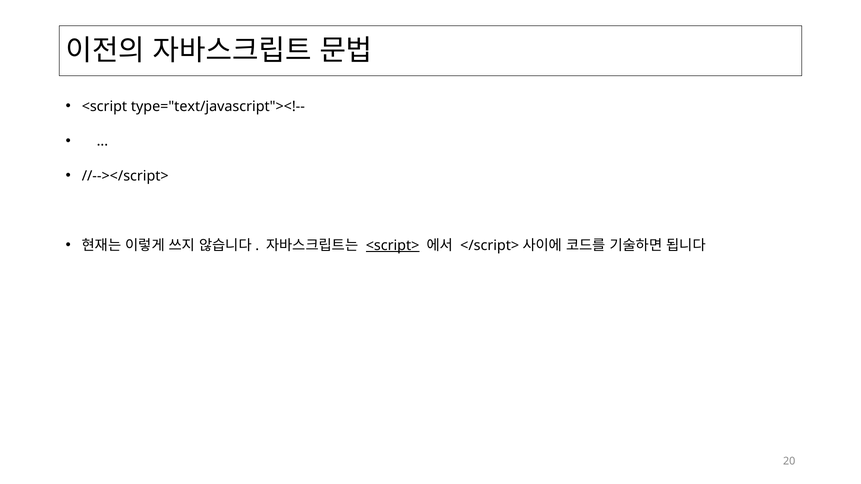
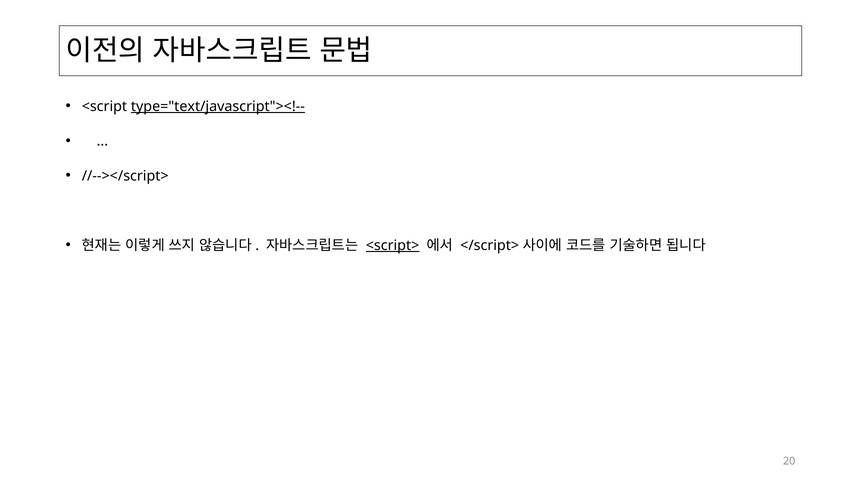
type="text/javascript"><!-- underline: none -> present
